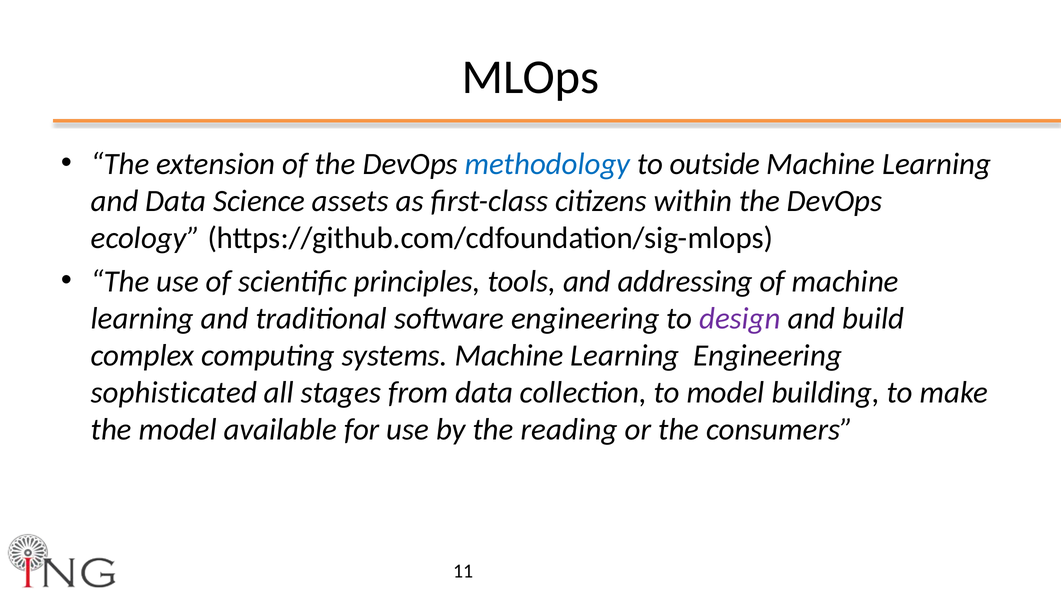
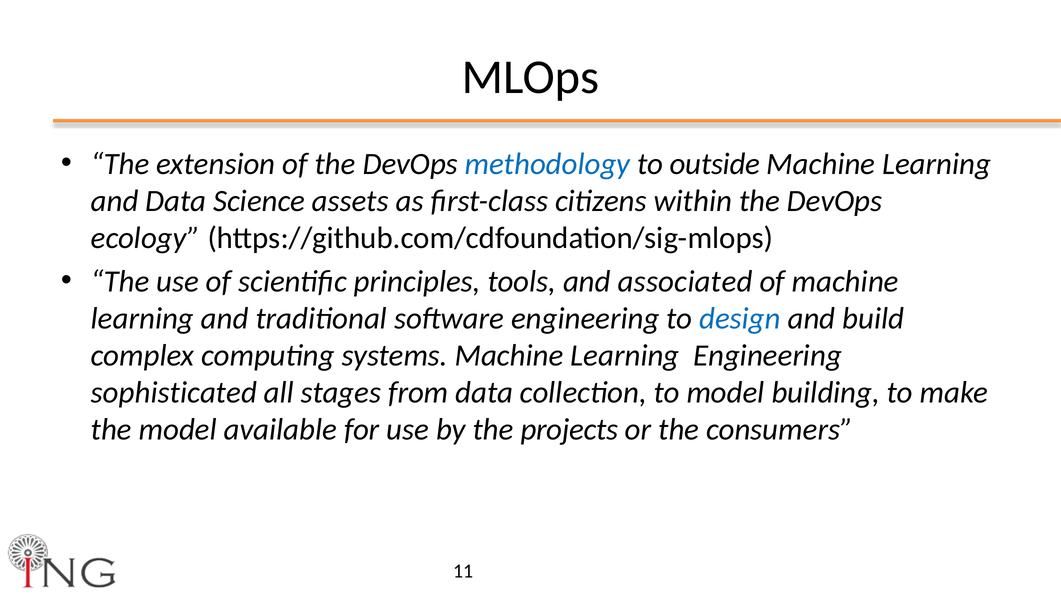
addressing: addressing -> associated
design colour: purple -> blue
reading: reading -> projects
